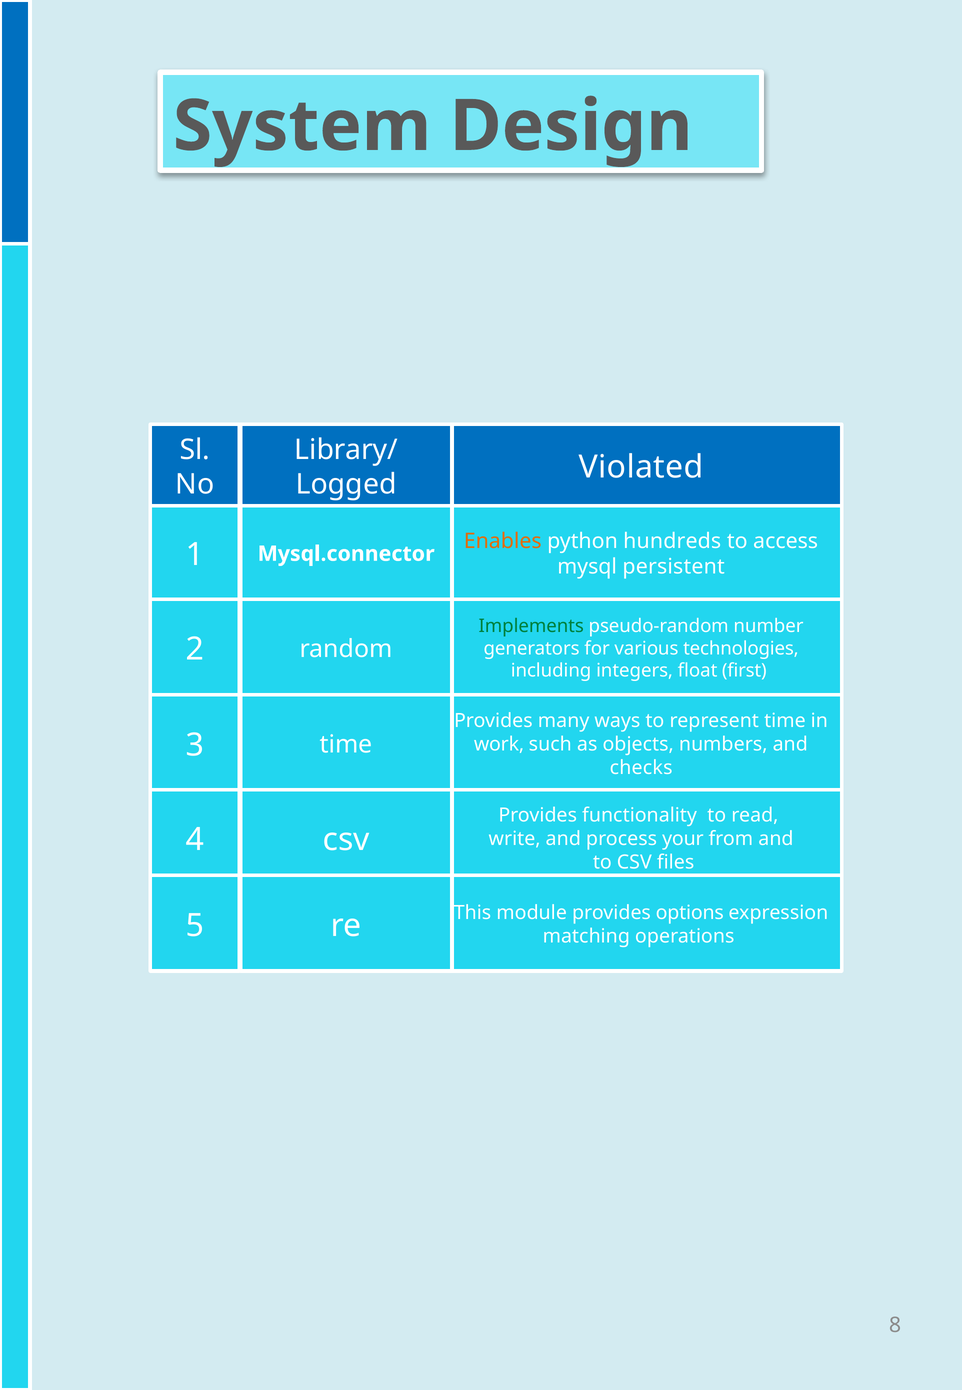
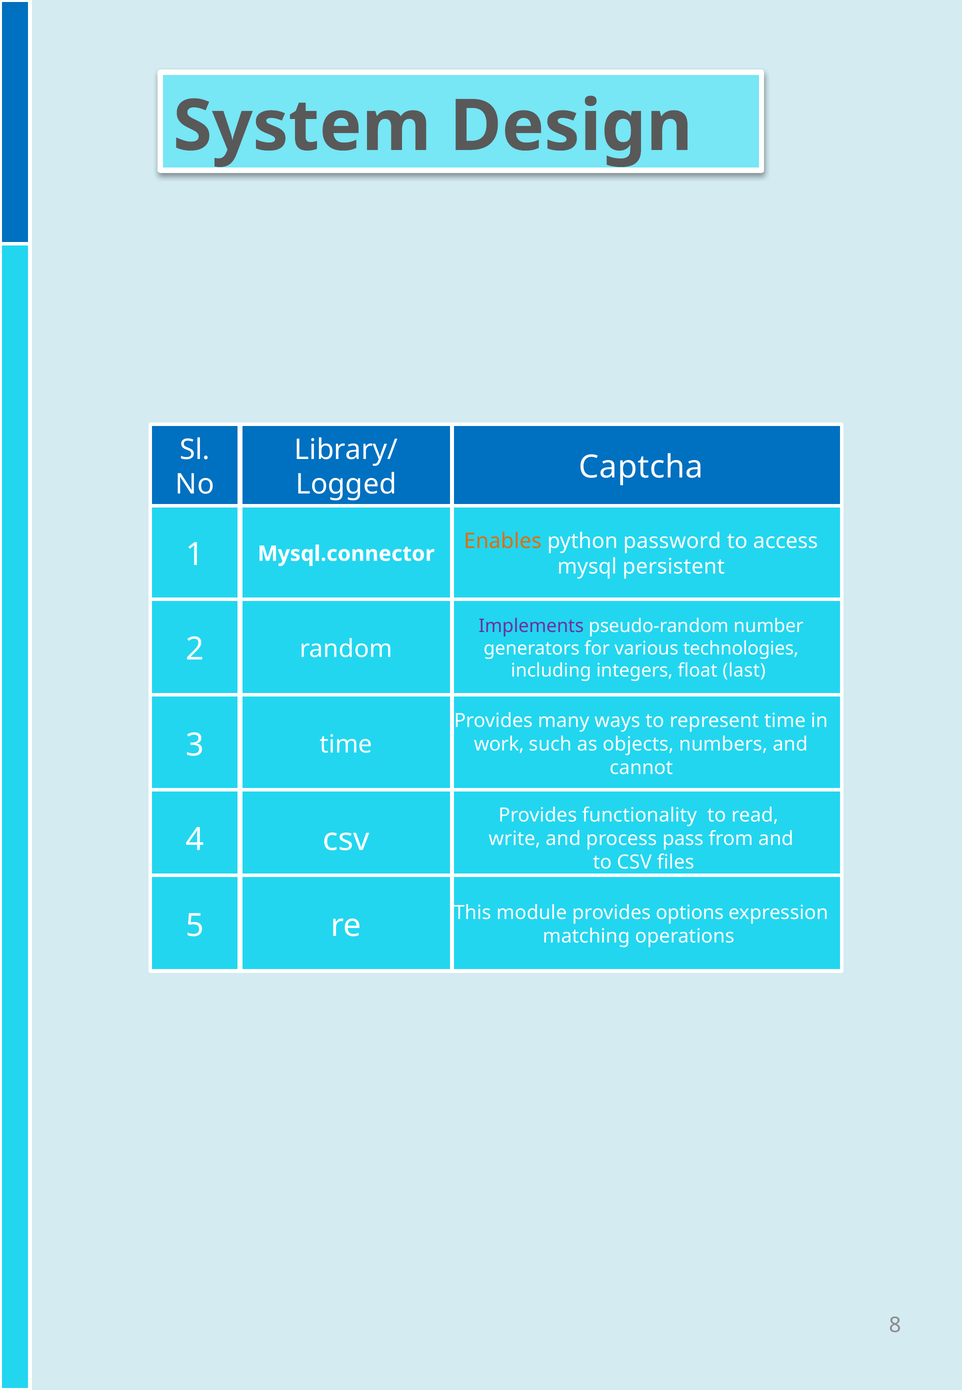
Violated: Violated -> Captcha
hundreds: hundreds -> password
Implements colour: green -> purple
first: first -> last
checks: checks -> cannot
your: your -> pass
